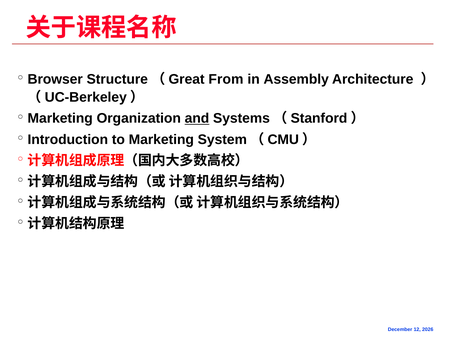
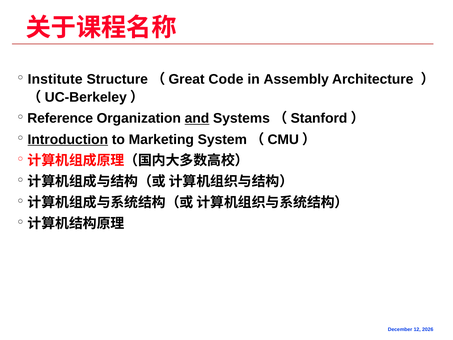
Browser: Browser -> Institute
From: From -> Code
Marketing at (60, 118): Marketing -> Reference
Introduction underline: none -> present
